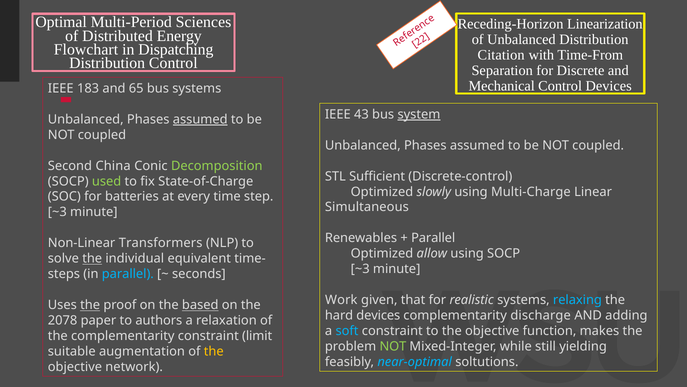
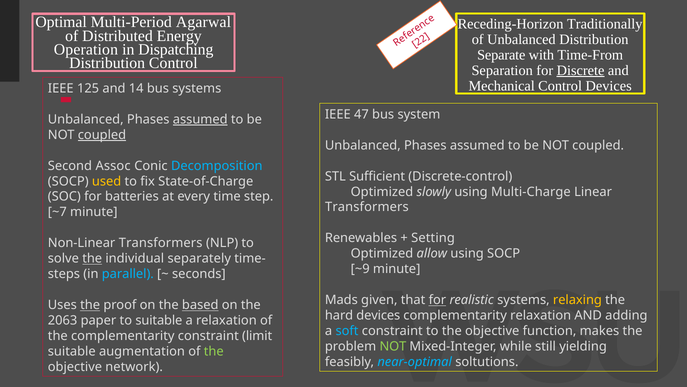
Sciences: Sciences -> Agarwal
Linearization: Linearization -> Traditionally
Flowchart: Flowchart -> Operation
Citation: Citation -> Separate
Discrete underline: none -> present
183: 183 -> 125
65: 65 -> 14
43: 43 -> 47
system underline: present -> none
coupled at (102, 135) underline: none -> present
China: China -> Assoc
Decomposition colour: light green -> light blue
used colour: light green -> yellow
Simultaneous at (367, 207): Simultaneous -> Transformers
~3 at (57, 212): ~3 -> ~7
Parallel at (433, 238): Parallel -> Setting
equivalent: equivalent -> separately
~3 at (360, 269): ~3 -> ~9
Work: Work -> Mads
for at (437, 300) underline: none -> present
relaxing colour: light blue -> yellow
complementarity discharge: discharge -> relaxation
2078: 2078 -> 2063
to authors: authors -> suitable
the at (214, 351) colour: yellow -> light green
